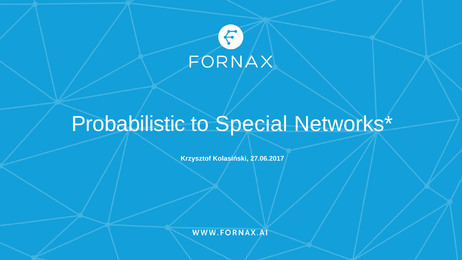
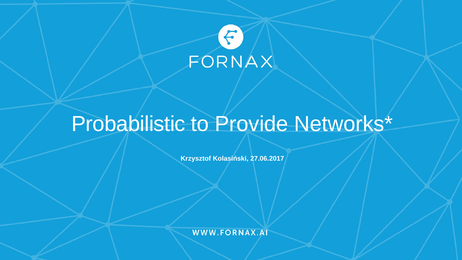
Special: Special -> Provide
